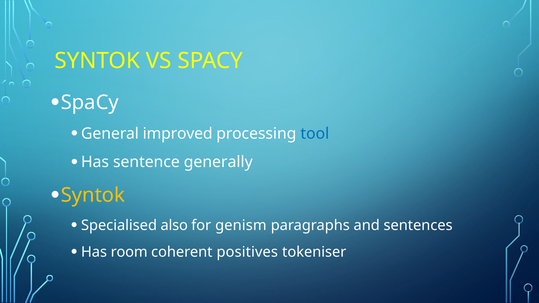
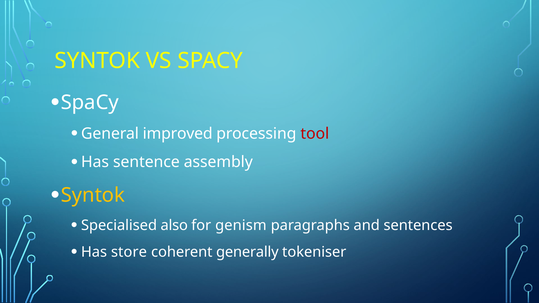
tool colour: blue -> red
generally: generally -> assembly
room: room -> store
positives: positives -> generally
